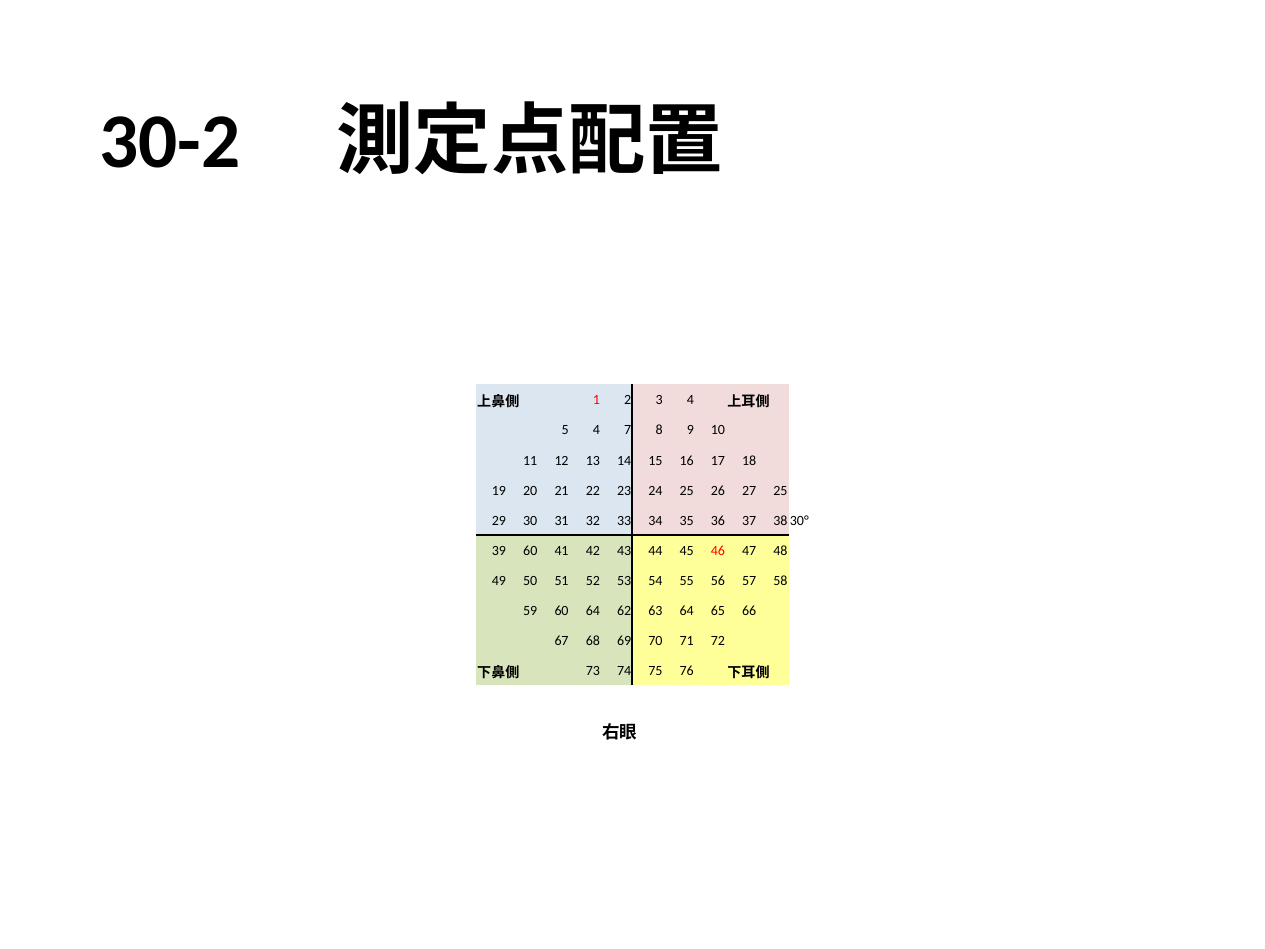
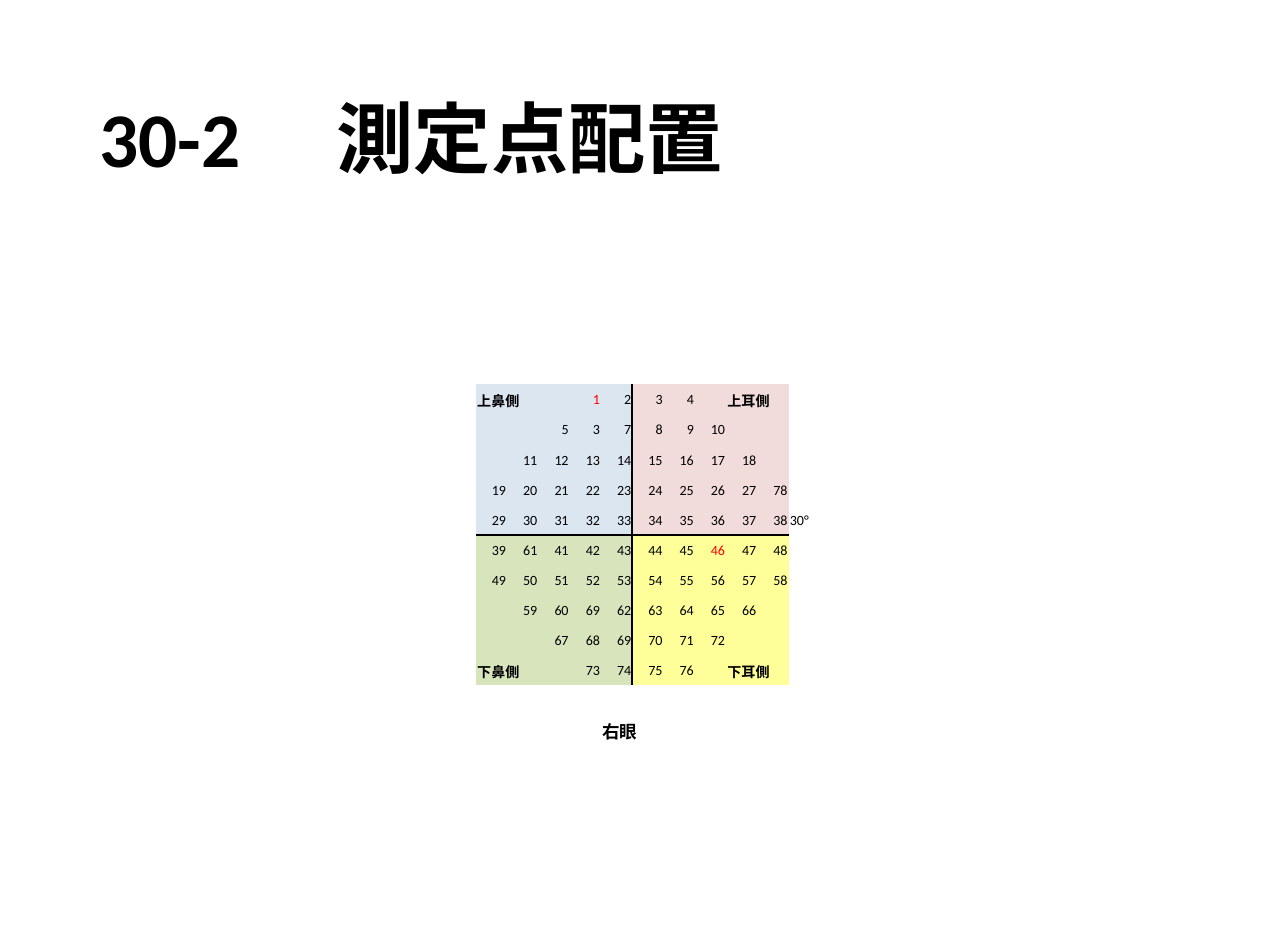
5 4: 4 -> 3
27 25: 25 -> 78
39 60: 60 -> 61
60 64: 64 -> 69
